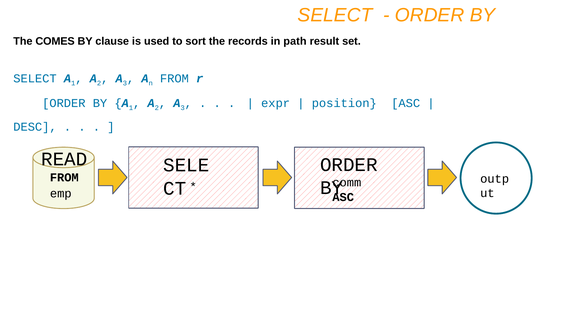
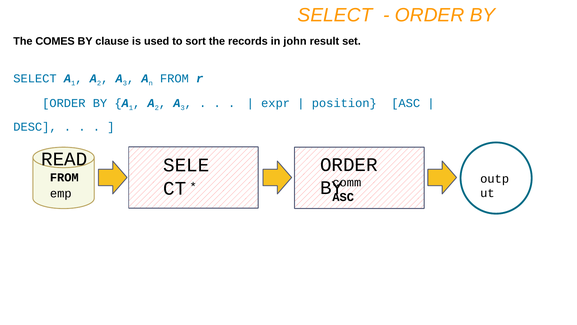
path: path -> john
